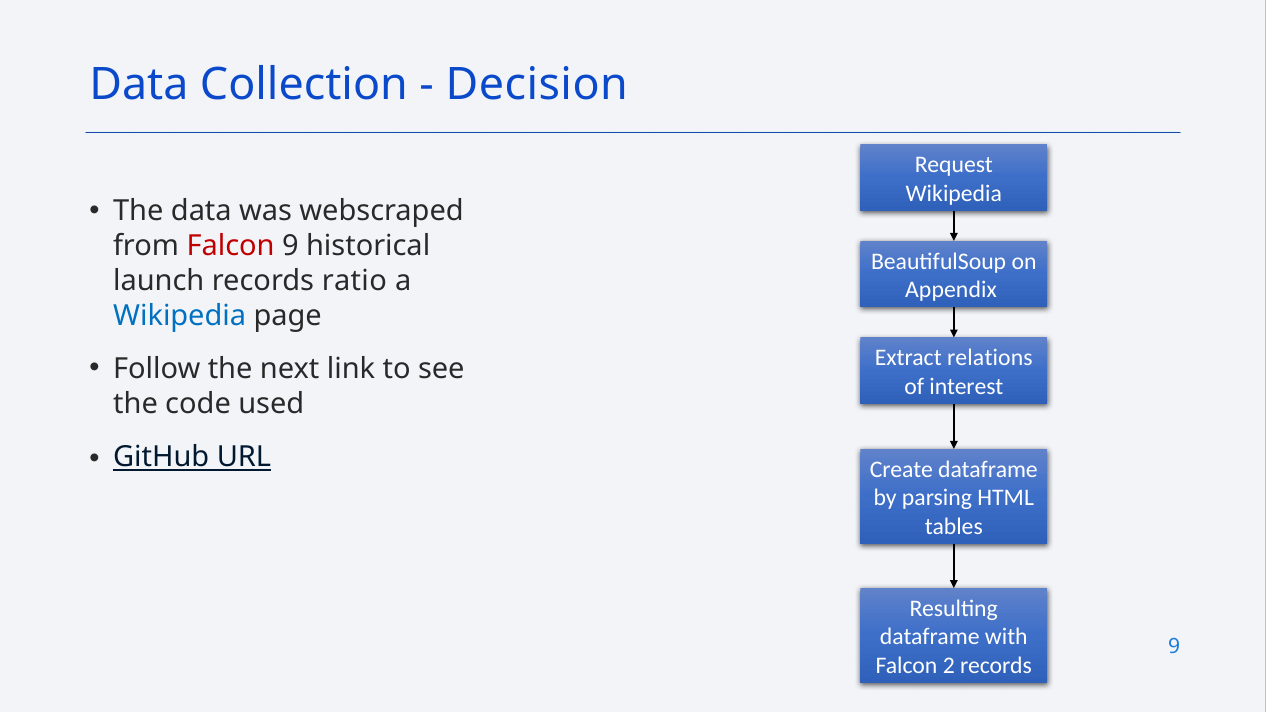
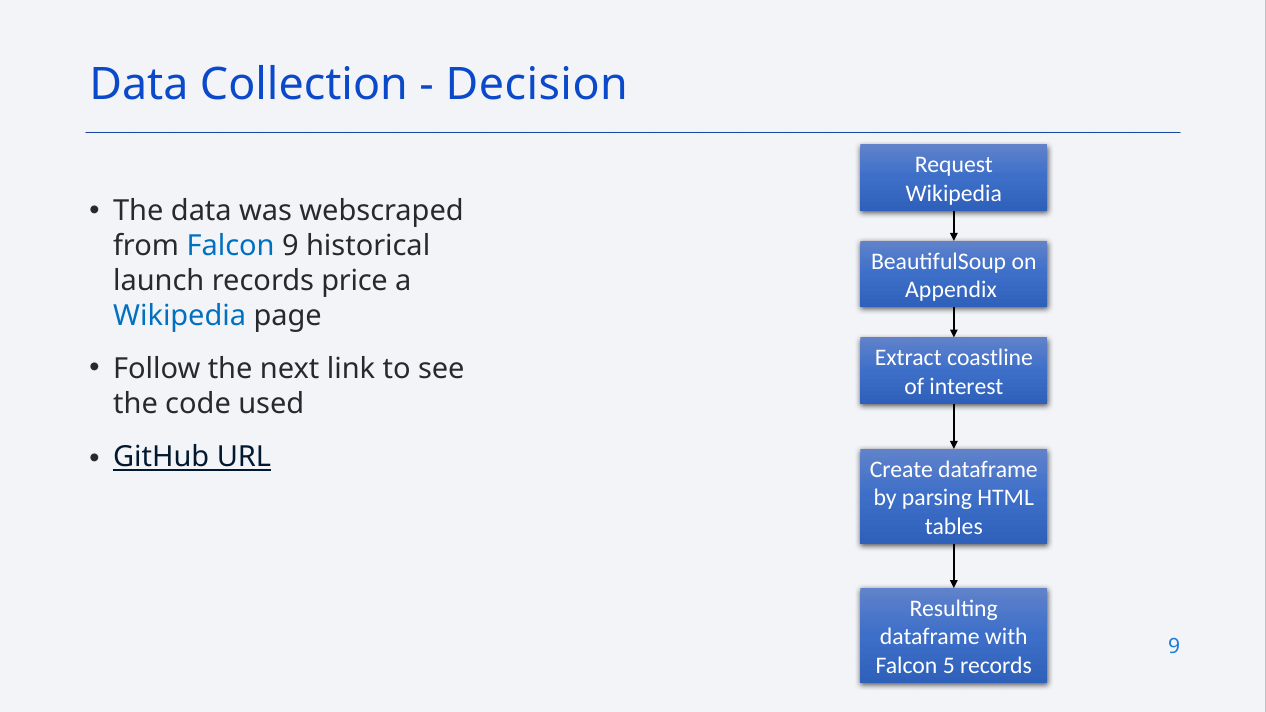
Falcon at (231, 246) colour: red -> blue
ratio: ratio -> price
relations: relations -> coastline
2: 2 -> 5
